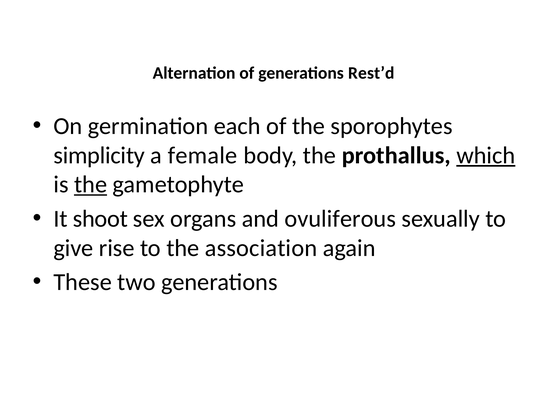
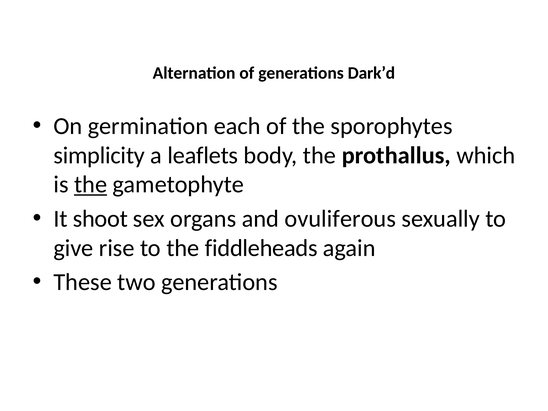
Rest’d: Rest’d -> Dark’d
female: female -> leaflets
which underline: present -> none
association: association -> fiddleheads
